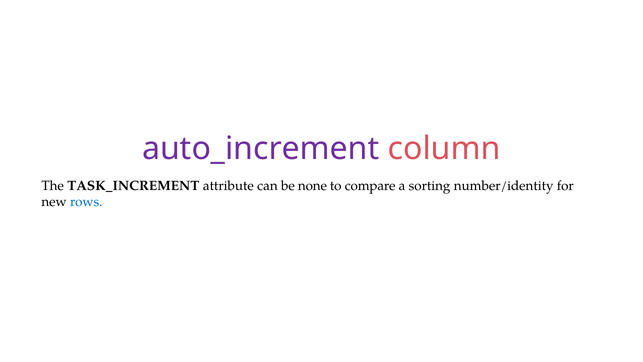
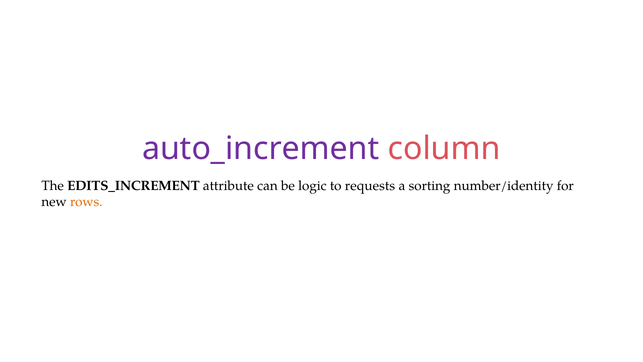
TASK_INCREMENT: TASK_INCREMENT -> EDITS_INCREMENT
none: none -> logic
compare: compare -> requests
rows colour: blue -> orange
